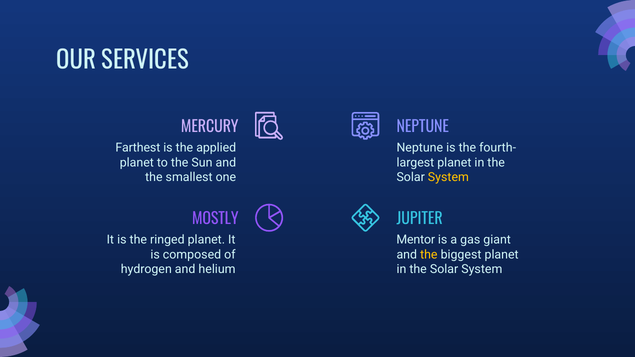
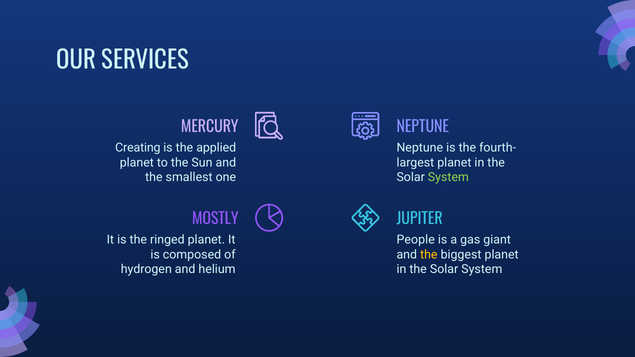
Farthest: Farthest -> Creating
System at (448, 178) colour: yellow -> light green
Mentor: Mentor -> People
